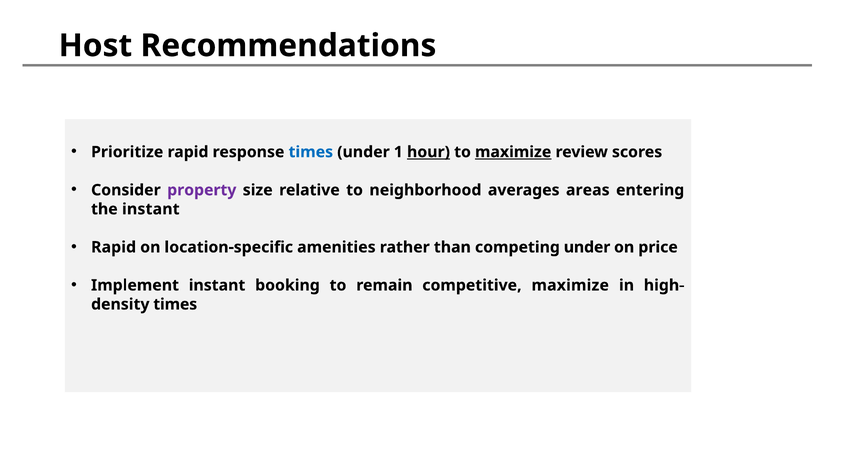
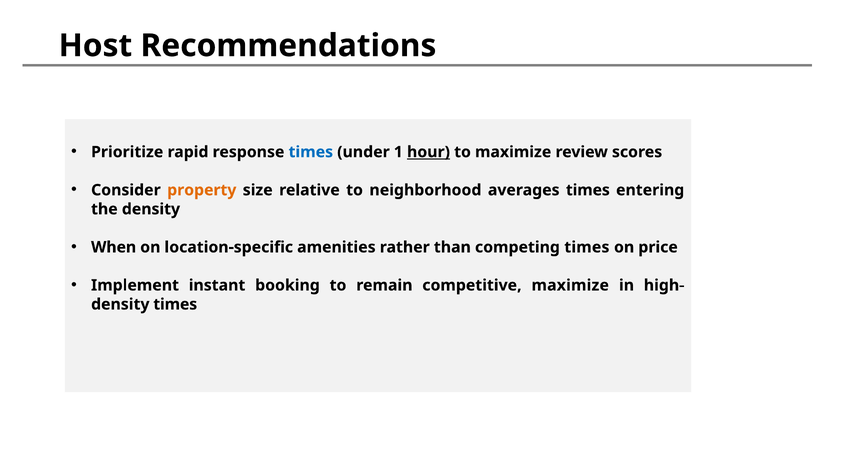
maximize at (513, 152) underline: present -> none
property colour: purple -> orange
averages areas: areas -> times
the instant: instant -> density
Rapid at (114, 247): Rapid -> When
competing under: under -> times
